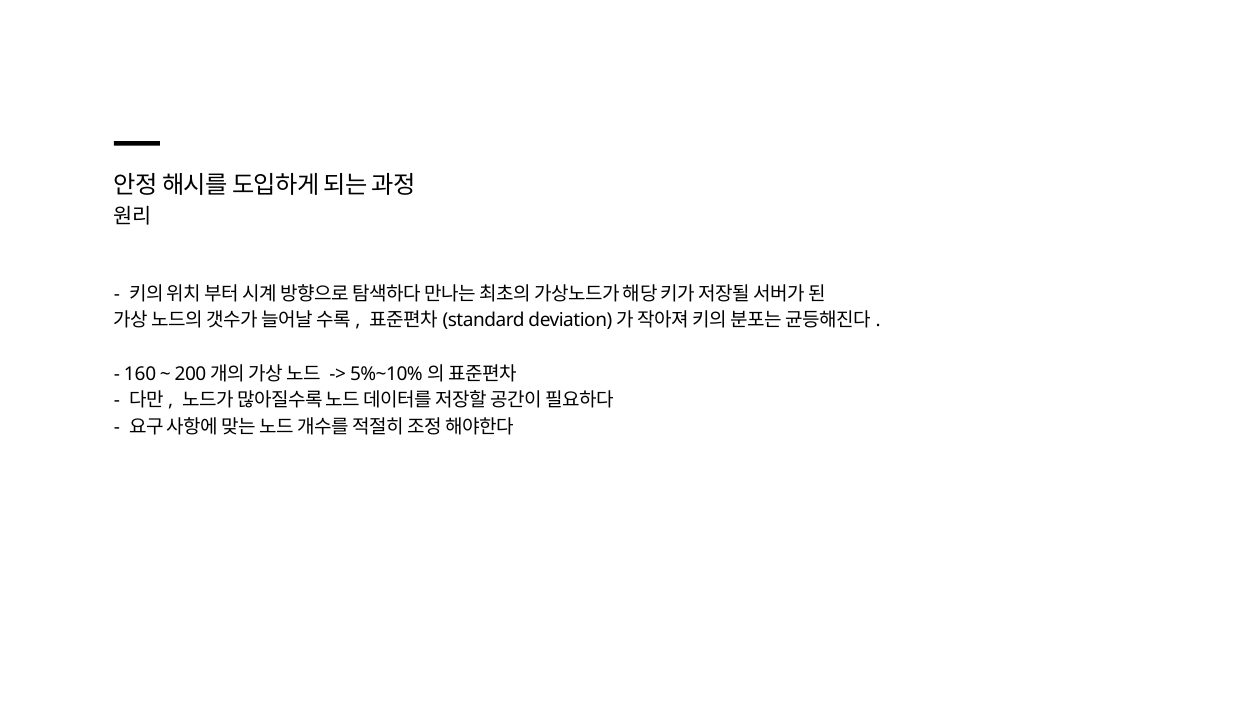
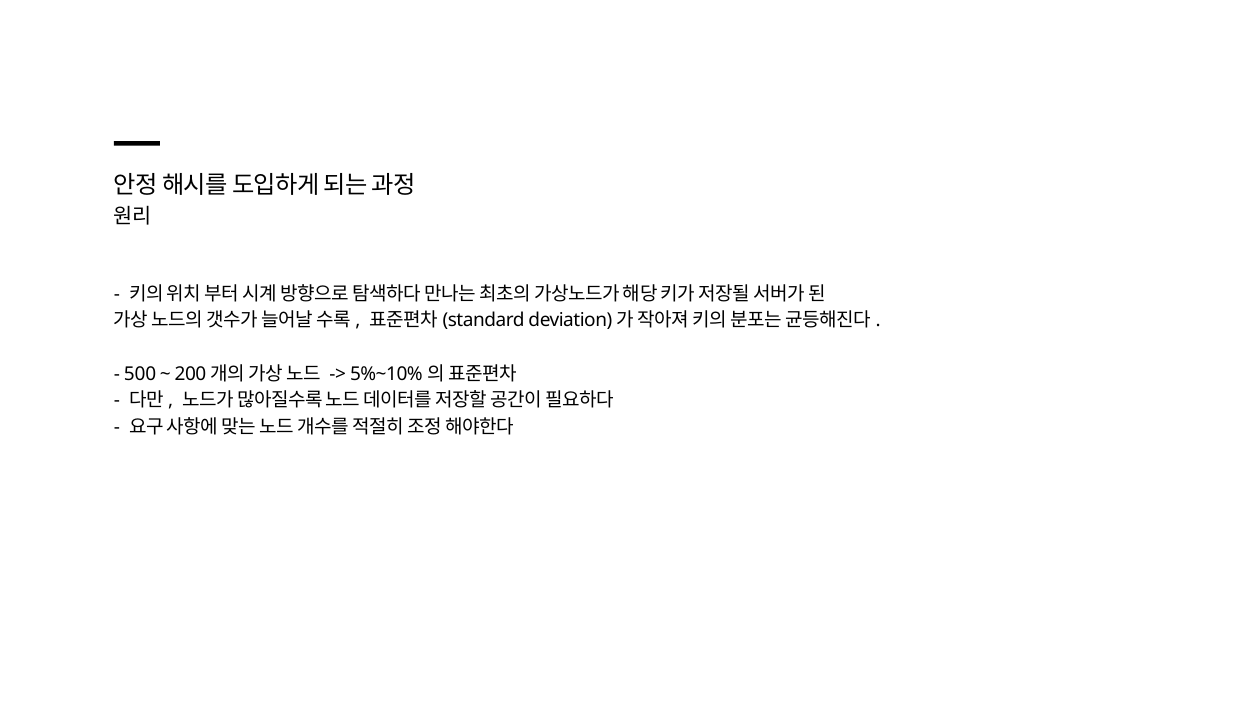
160: 160 -> 500
